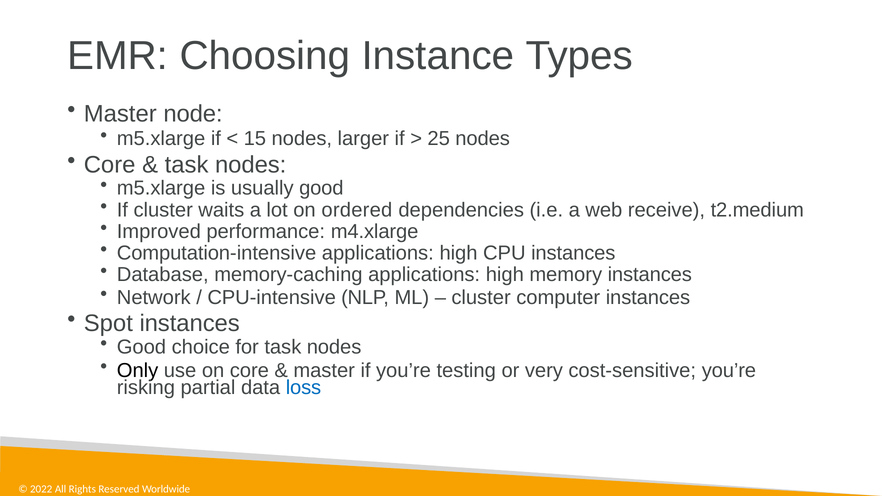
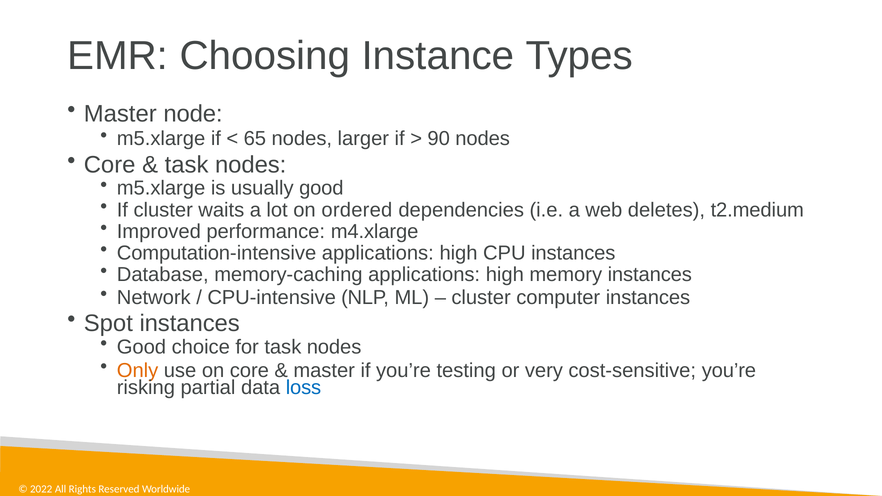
15: 15 -> 65
25: 25 -> 90
receive: receive -> deletes
Only colour: black -> orange
